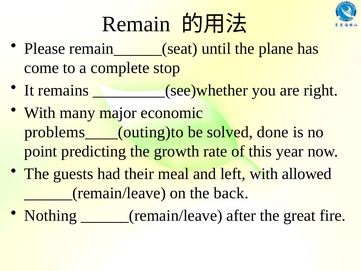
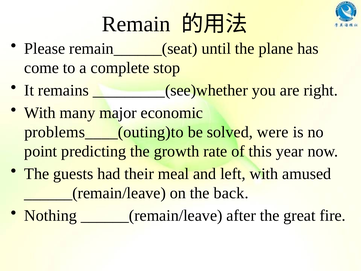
done: done -> were
allowed: allowed -> amused
